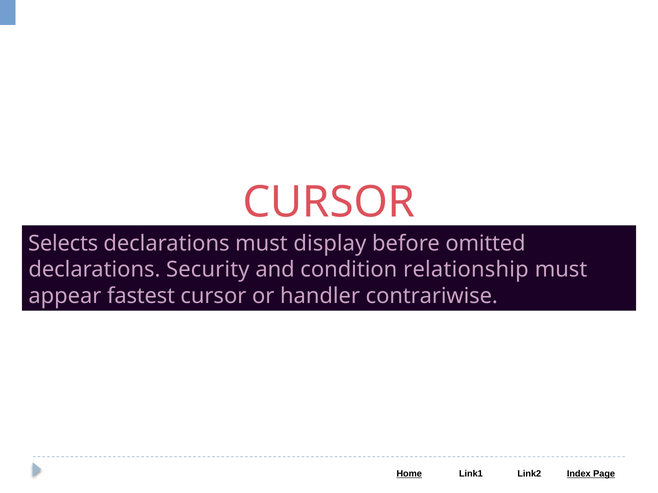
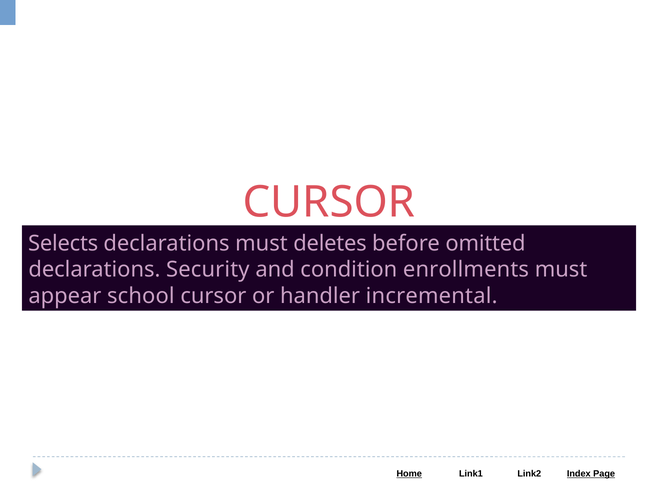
display: display -> deletes
relationship: relationship -> enrollments
fastest: fastest -> school
contrariwise: contrariwise -> incremental
